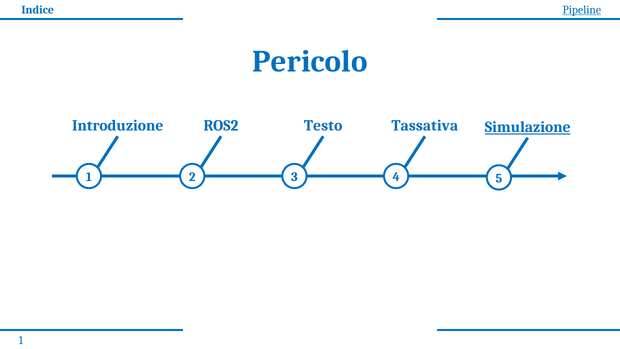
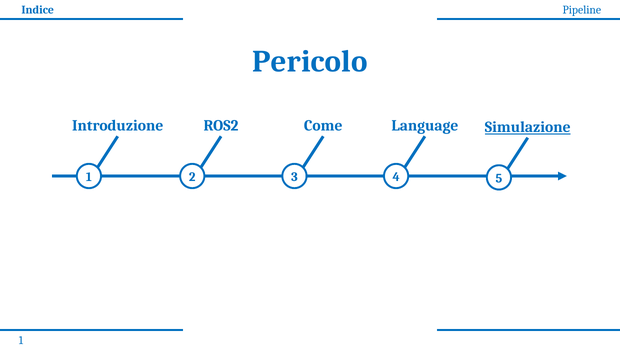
Pipeline underline: present -> none
Testo: Testo -> Come
Tassativa: Tassativa -> Language
